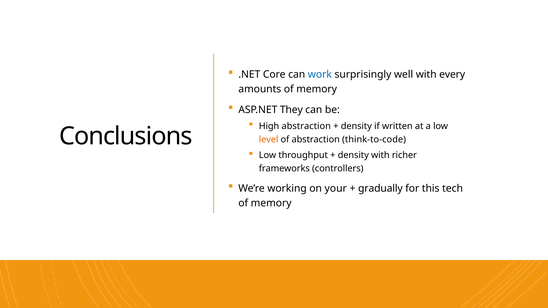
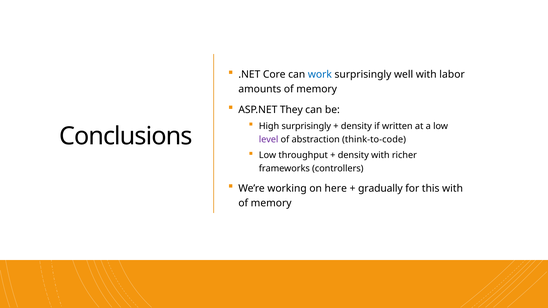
every: every -> labor
High abstraction: abstraction -> surprisingly
level colour: orange -> purple
your: your -> here
this tech: tech -> with
